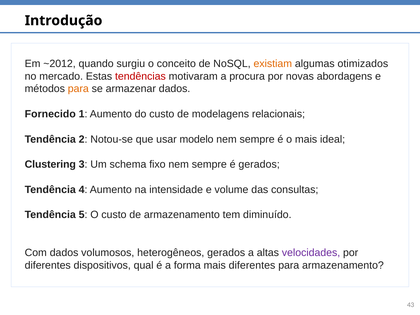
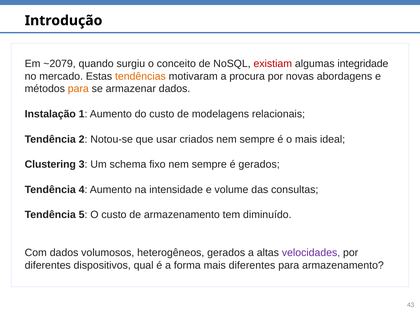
~2012: ~2012 -> ~2079
existiam colour: orange -> red
otimizados: otimizados -> integridade
tendências colour: red -> orange
Fornecido: Fornecido -> Instalação
modelo: modelo -> criados
